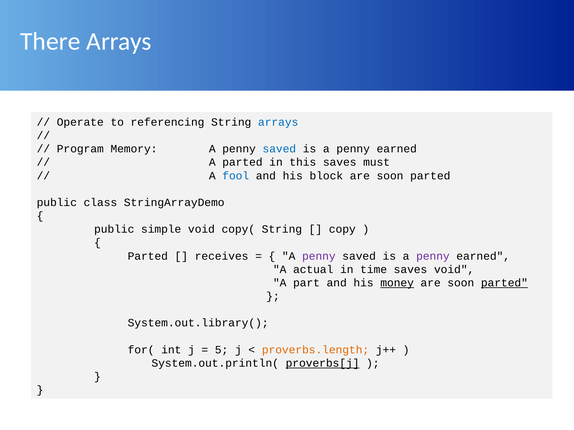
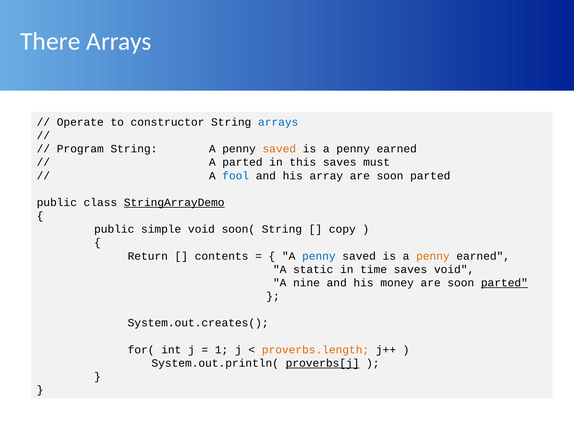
referencing: referencing -> constructor
Program Memory: Memory -> String
saved at (279, 149) colour: blue -> orange
block: block -> array
StringArrayDemo underline: none -> present
copy(: copy( -> soon(
Parted at (148, 256): Parted -> Return
receives: receives -> contents
penny at (319, 256) colour: purple -> blue
penny at (433, 256) colour: purple -> orange
actual: actual -> static
part: part -> nine
money underline: present -> none
System.out.library(: System.out.library( -> System.out.creates(
5: 5 -> 1
